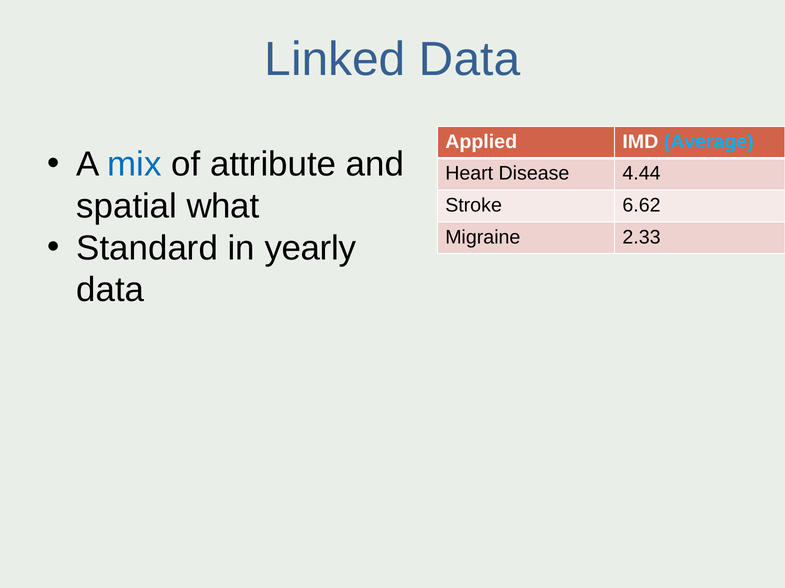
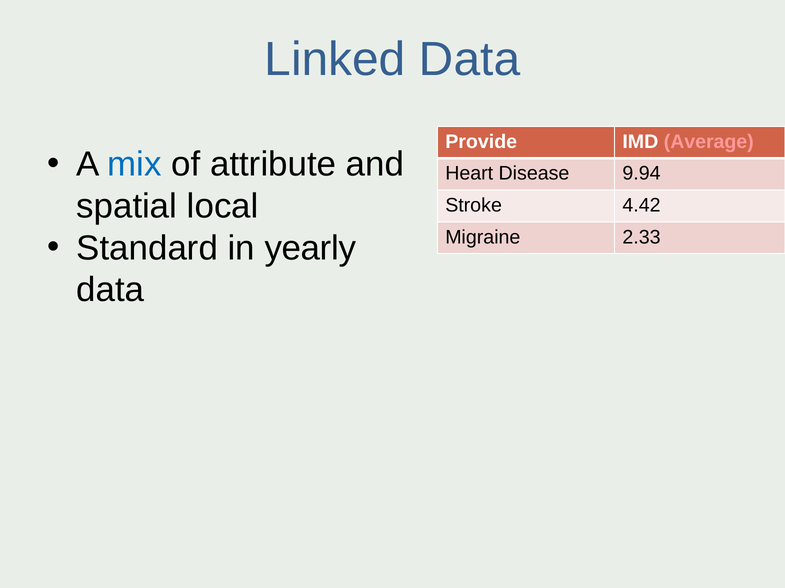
Applied: Applied -> Provide
Average colour: light blue -> pink
4.44: 4.44 -> 9.94
what: what -> local
6.62: 6.62 -> 4.42
